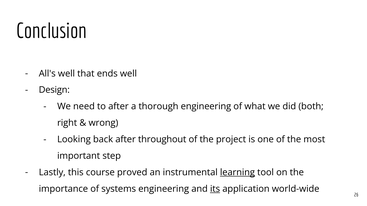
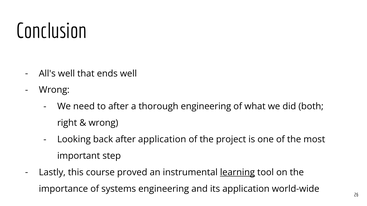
Design at (54, 90): Design -> Wrong
after throughout: throughout -> application
its underline: present -> none
